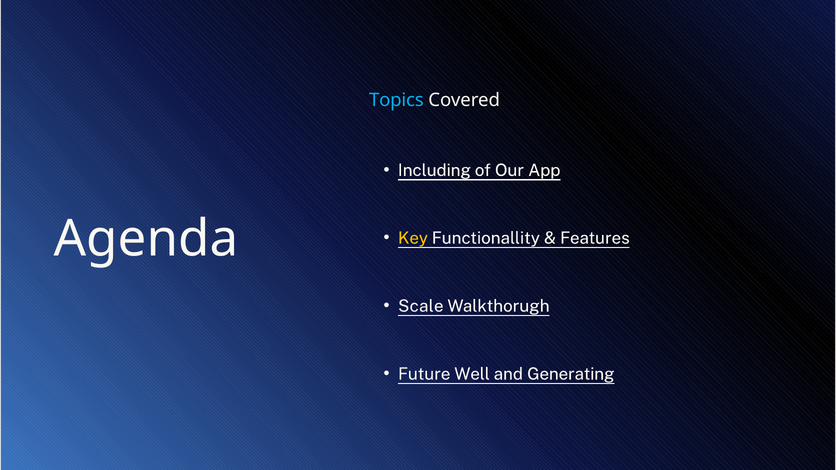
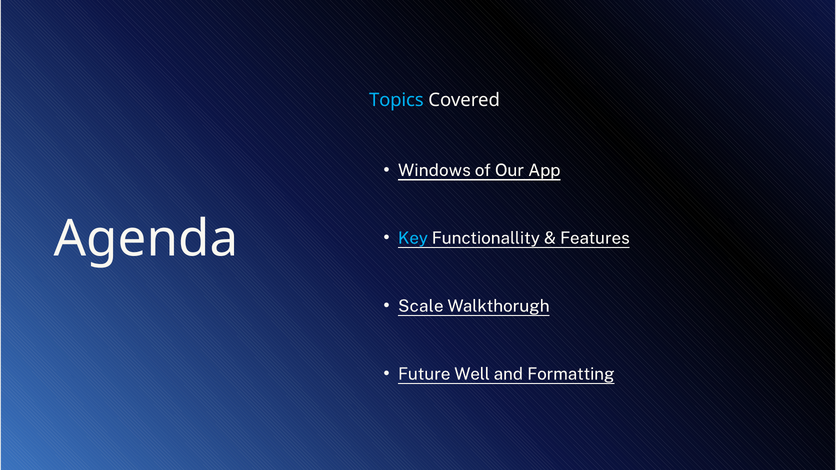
Including: Including -> Windows
Key colour: yellow -> light blue
Generating: Generating -> Formatting
